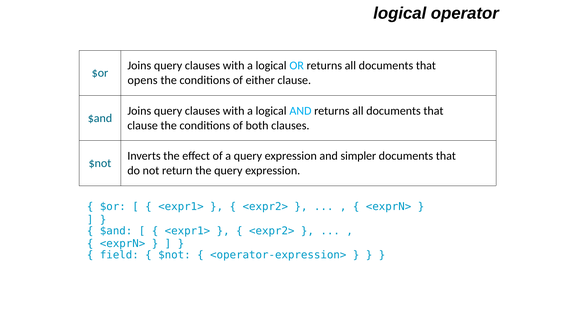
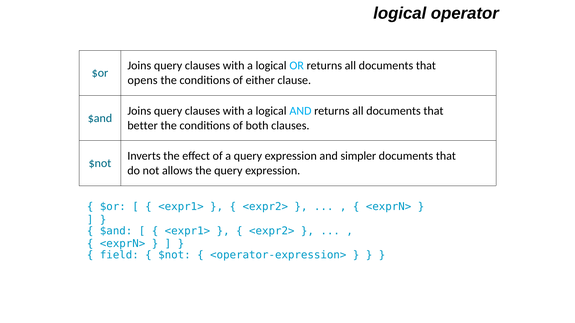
clause at (143, 126): clause -> better
return: return -> allows
